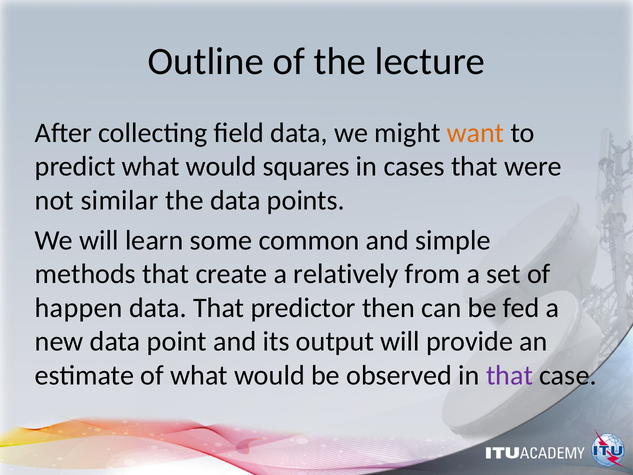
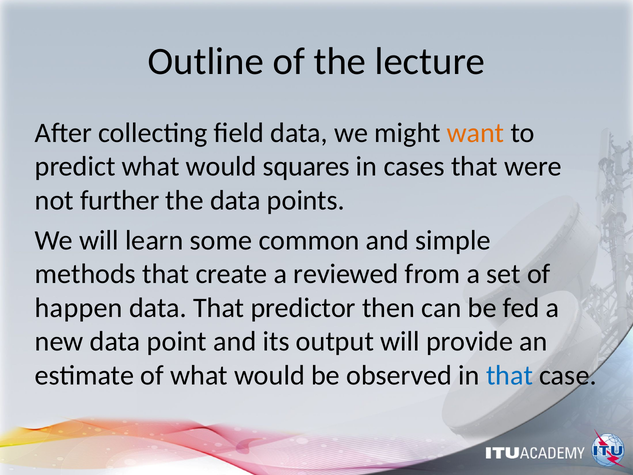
similar: similar -> further
relatively: relatively -> reviewed
that at (510, 375) colour: purple -> blue
